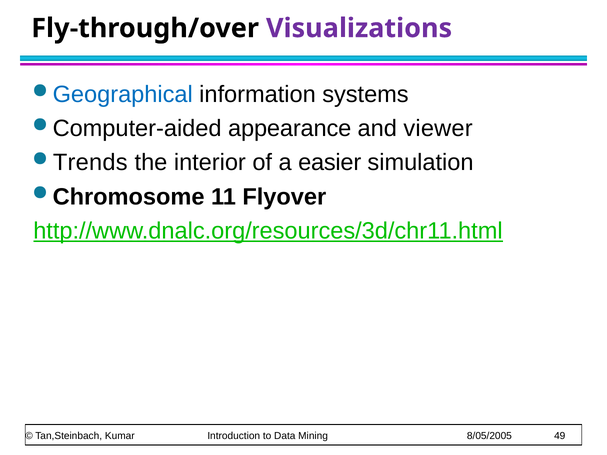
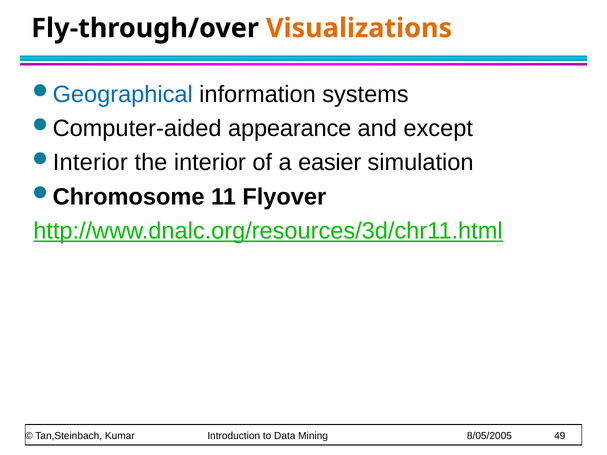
Visualizations colour: purple -> orange
viewer: viewer -> except
Trends at (90, 163): Trends -> Interior
